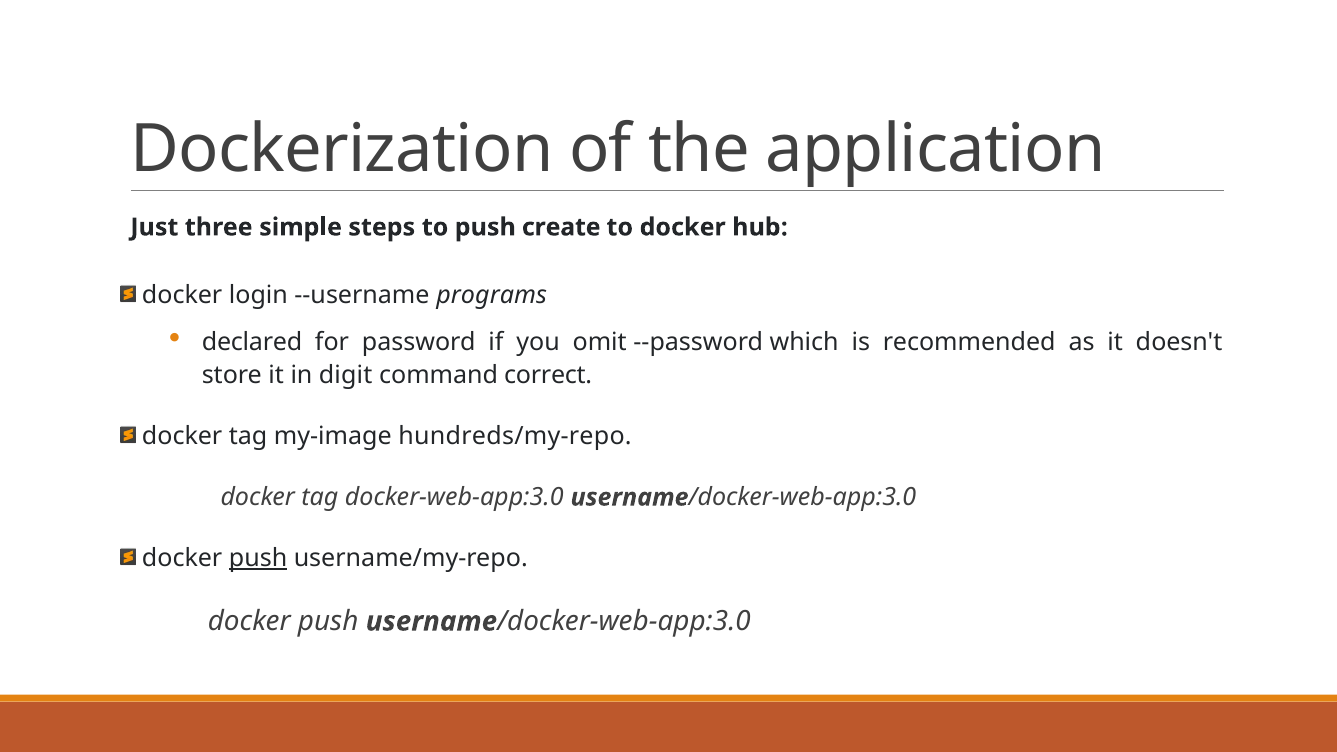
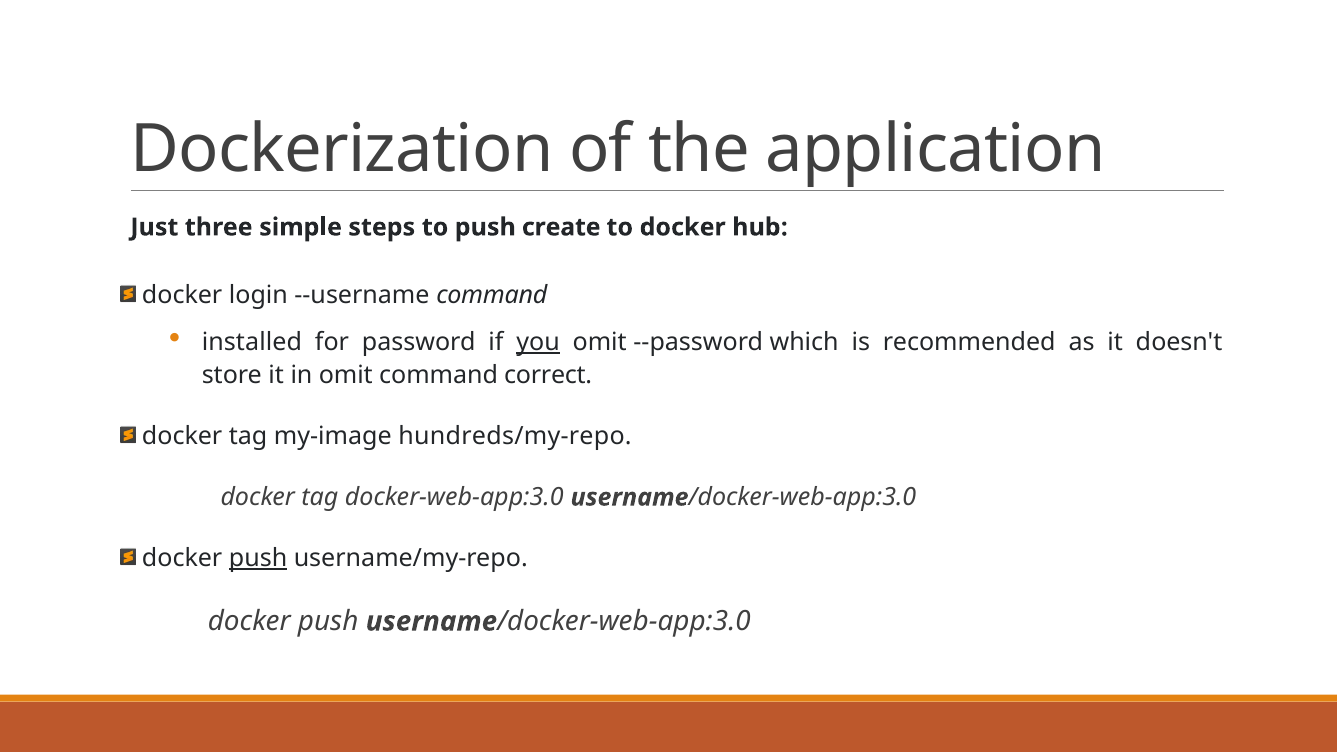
--username programs: programs -> command
declared: declared -> installed
you underline: none -> present
in digit: digit -> omit
